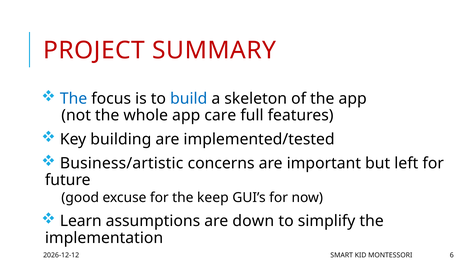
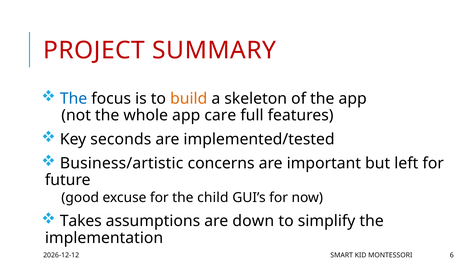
build colour: blue -> orange
building: building -> seconds
keep: keep -> child
Learn: Learn -> Takes
